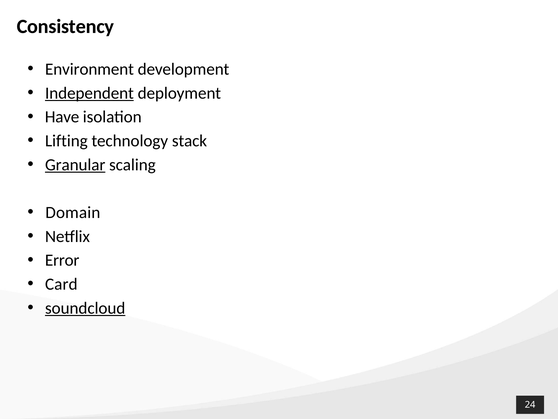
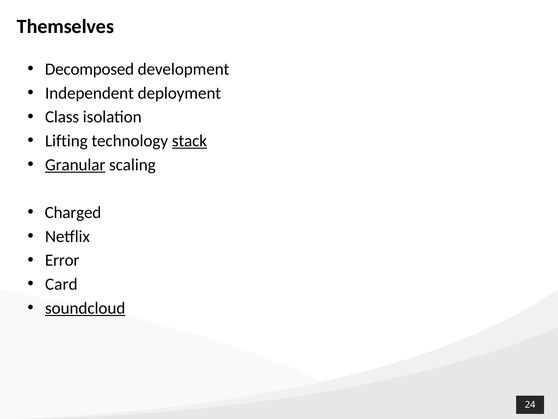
Consistency: Consistency -> Themselves
Environment: Environment -> Decomposed
Independent underline: present -> none
Have: Have -> Class
stack underline: none -> present
Domain: Domain -> Charged
